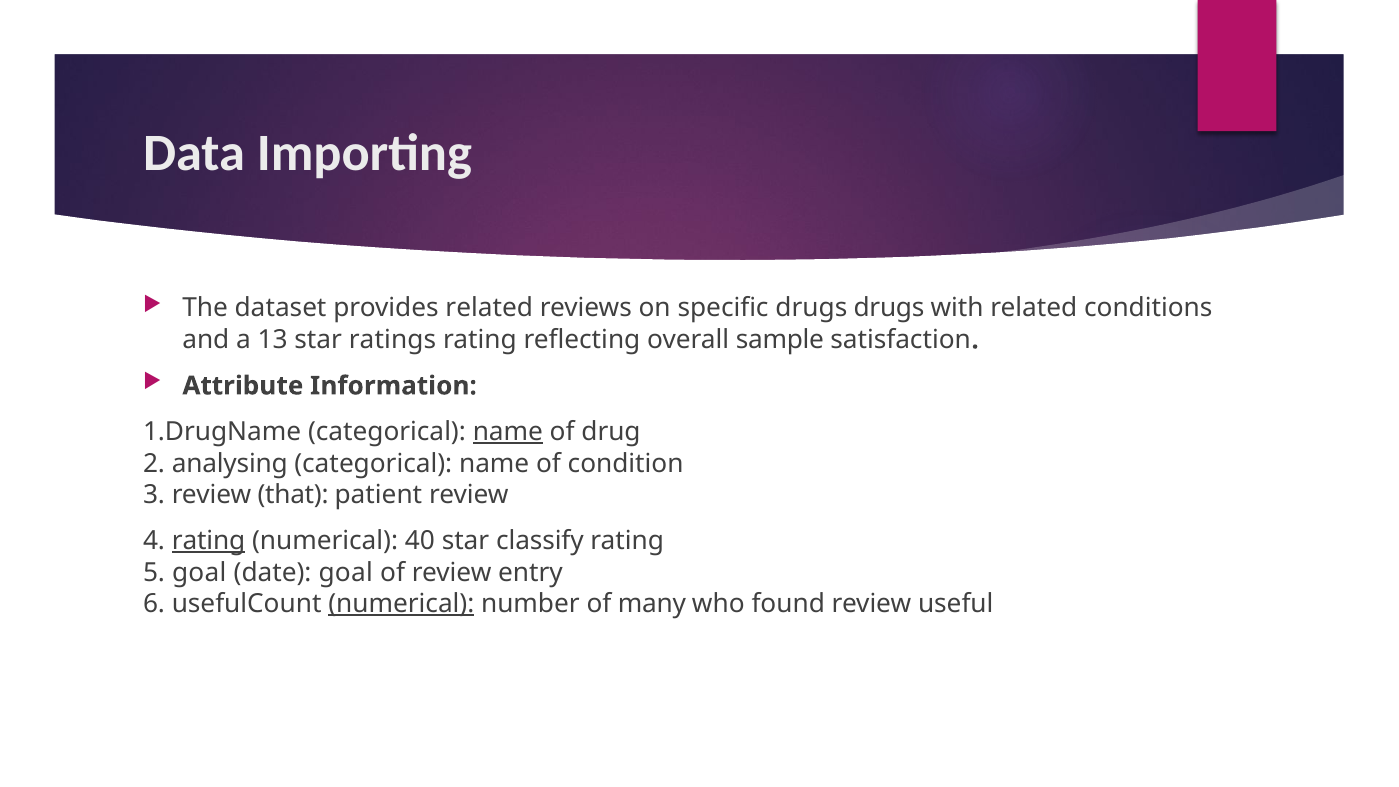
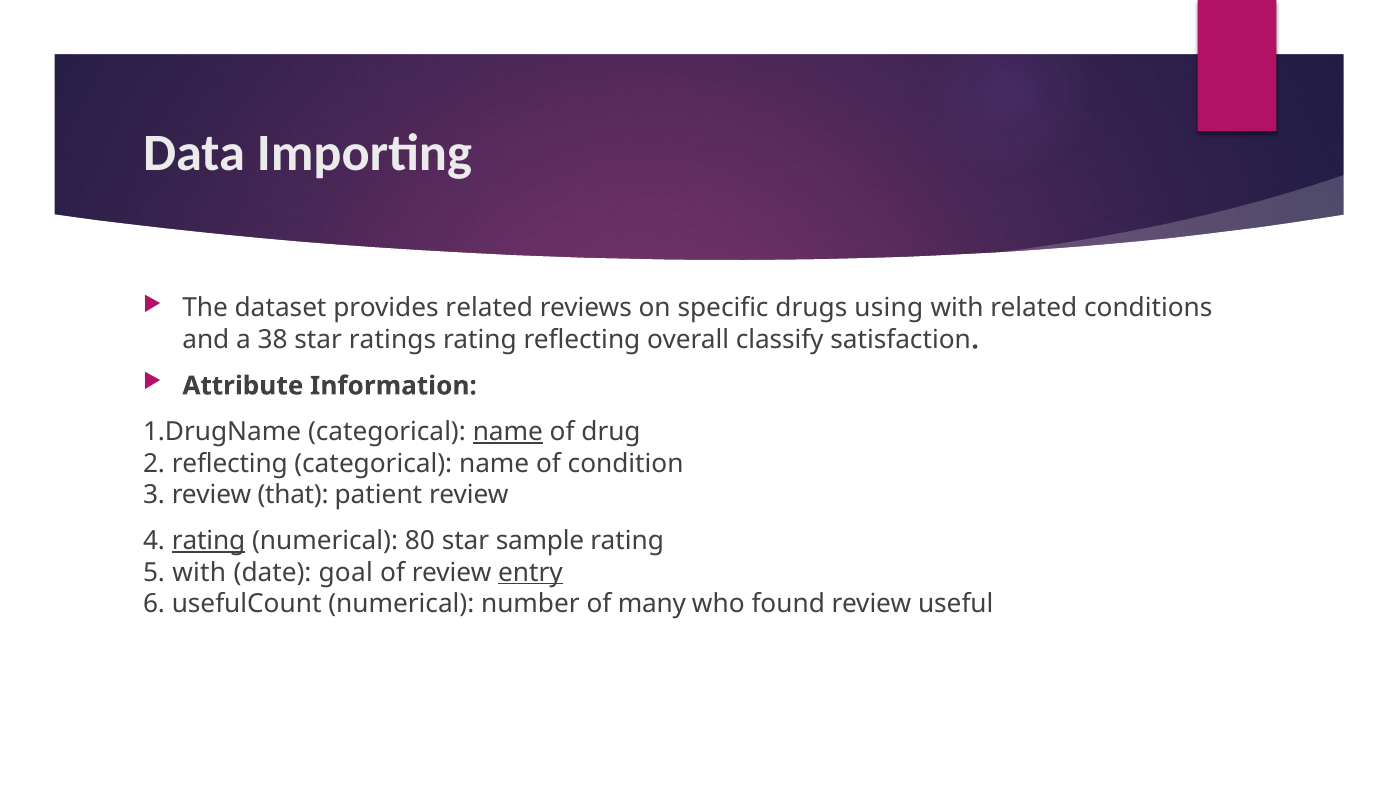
drugs drugs: drugs -> using
13: 13 -> 38
sample: sample -> classify
2 analysing: analysing -> reflecting
40: 40 -> 80
classify: classify -> sample
5 goal: goal -> with
entry underline: none -> present
numerical at (401, 604) underline: present -> none
